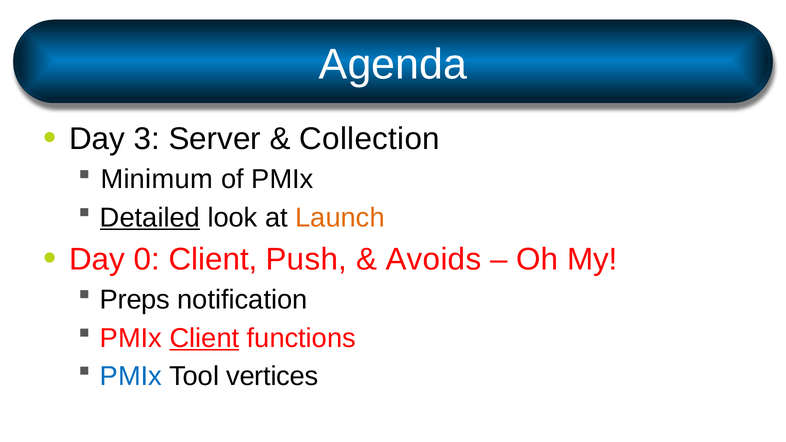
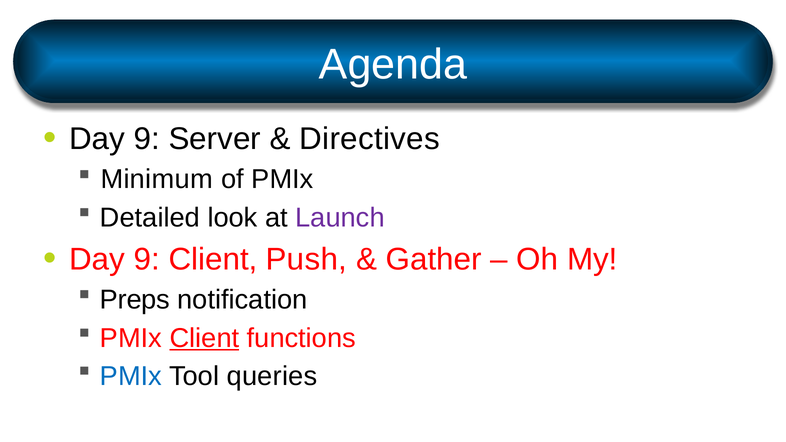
3 at (147, 139): 3 -> 9
Collection: Collection -> Directives
Detailed underline: present -> none
Launch colour: orange -> purple
0 at (147, 260): 0 -> 9
Avoids: Avoids -> Gather
vertices: vertices -> queries
